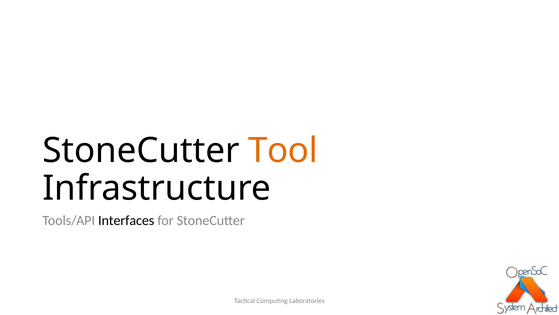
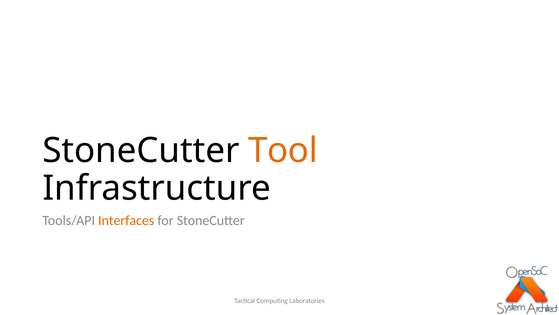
Interfaces colour: black -> orange
